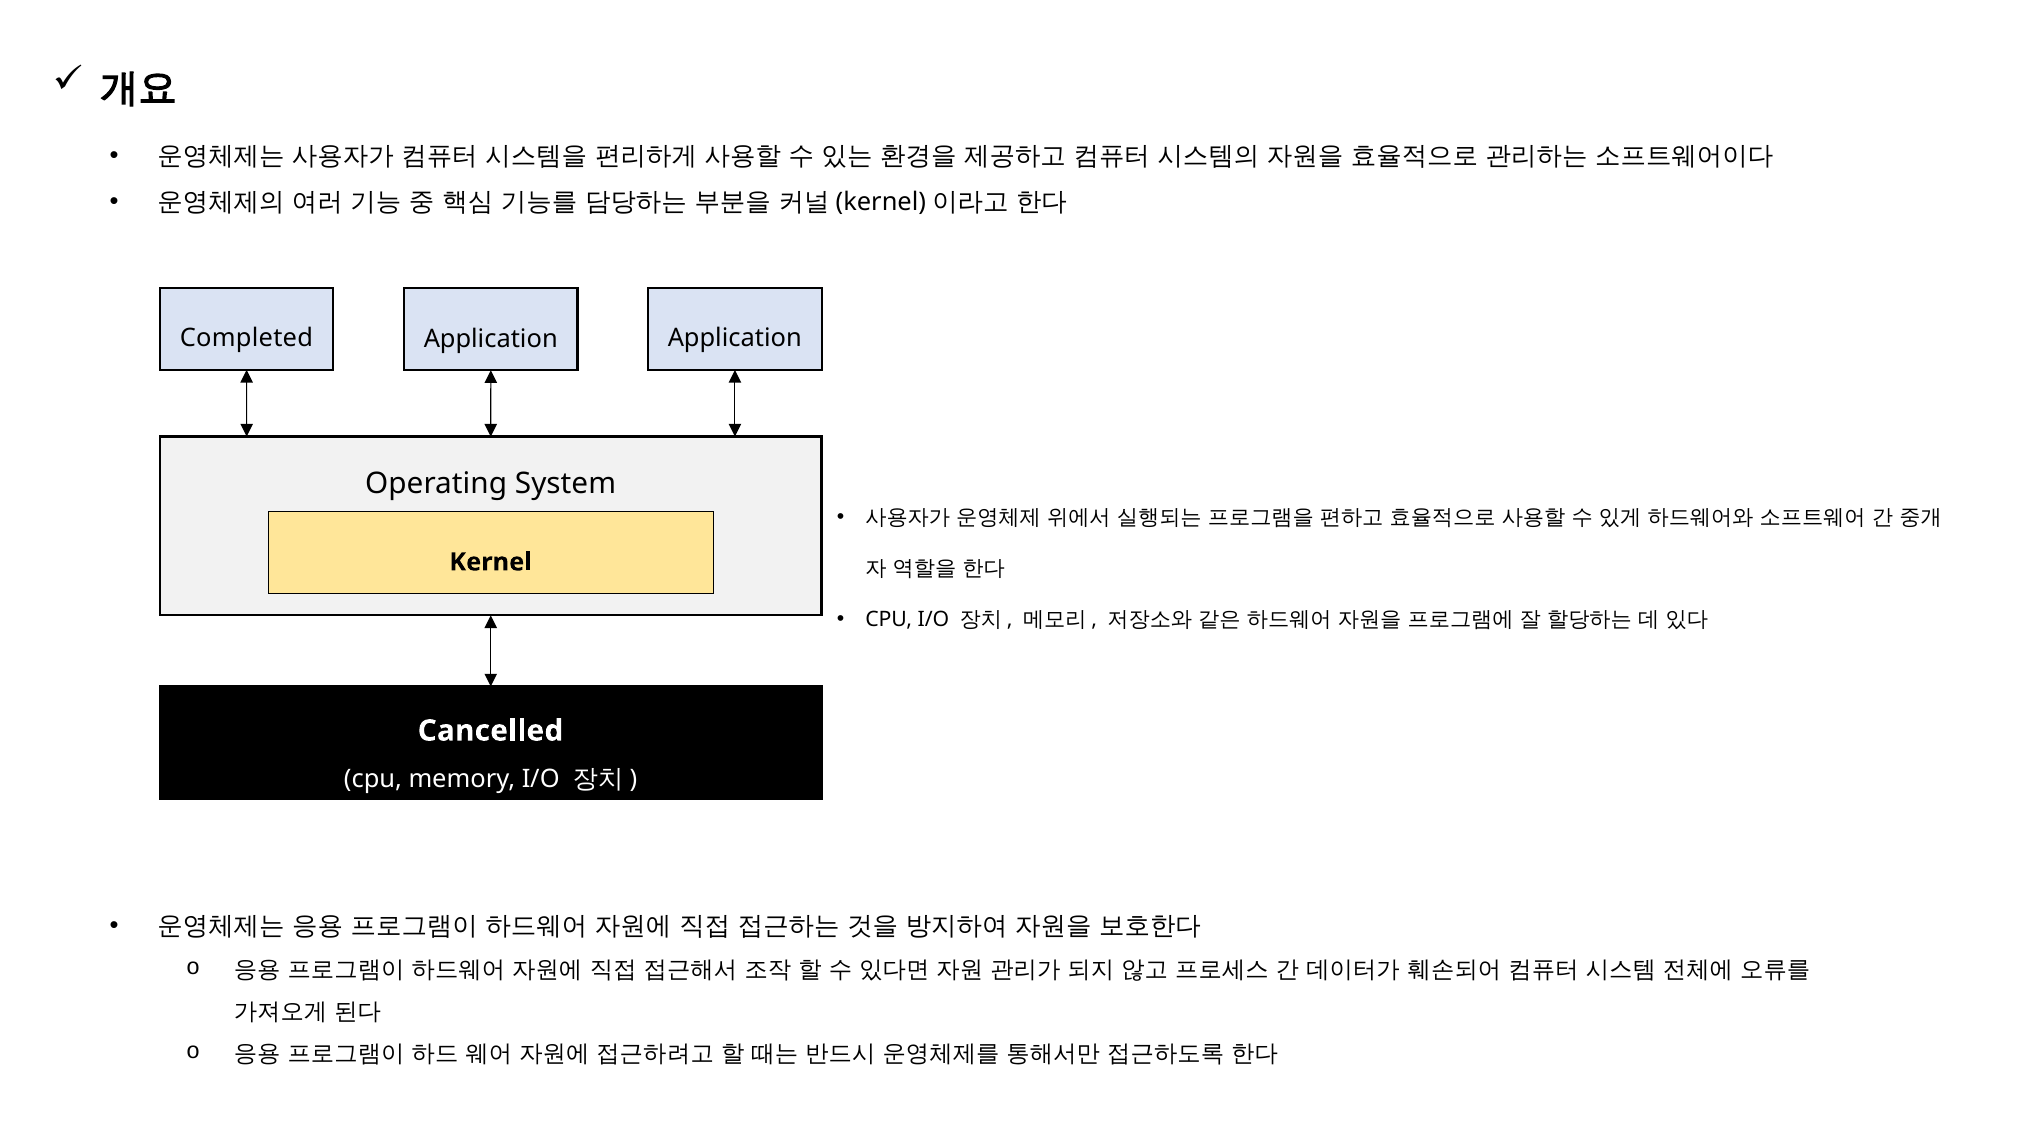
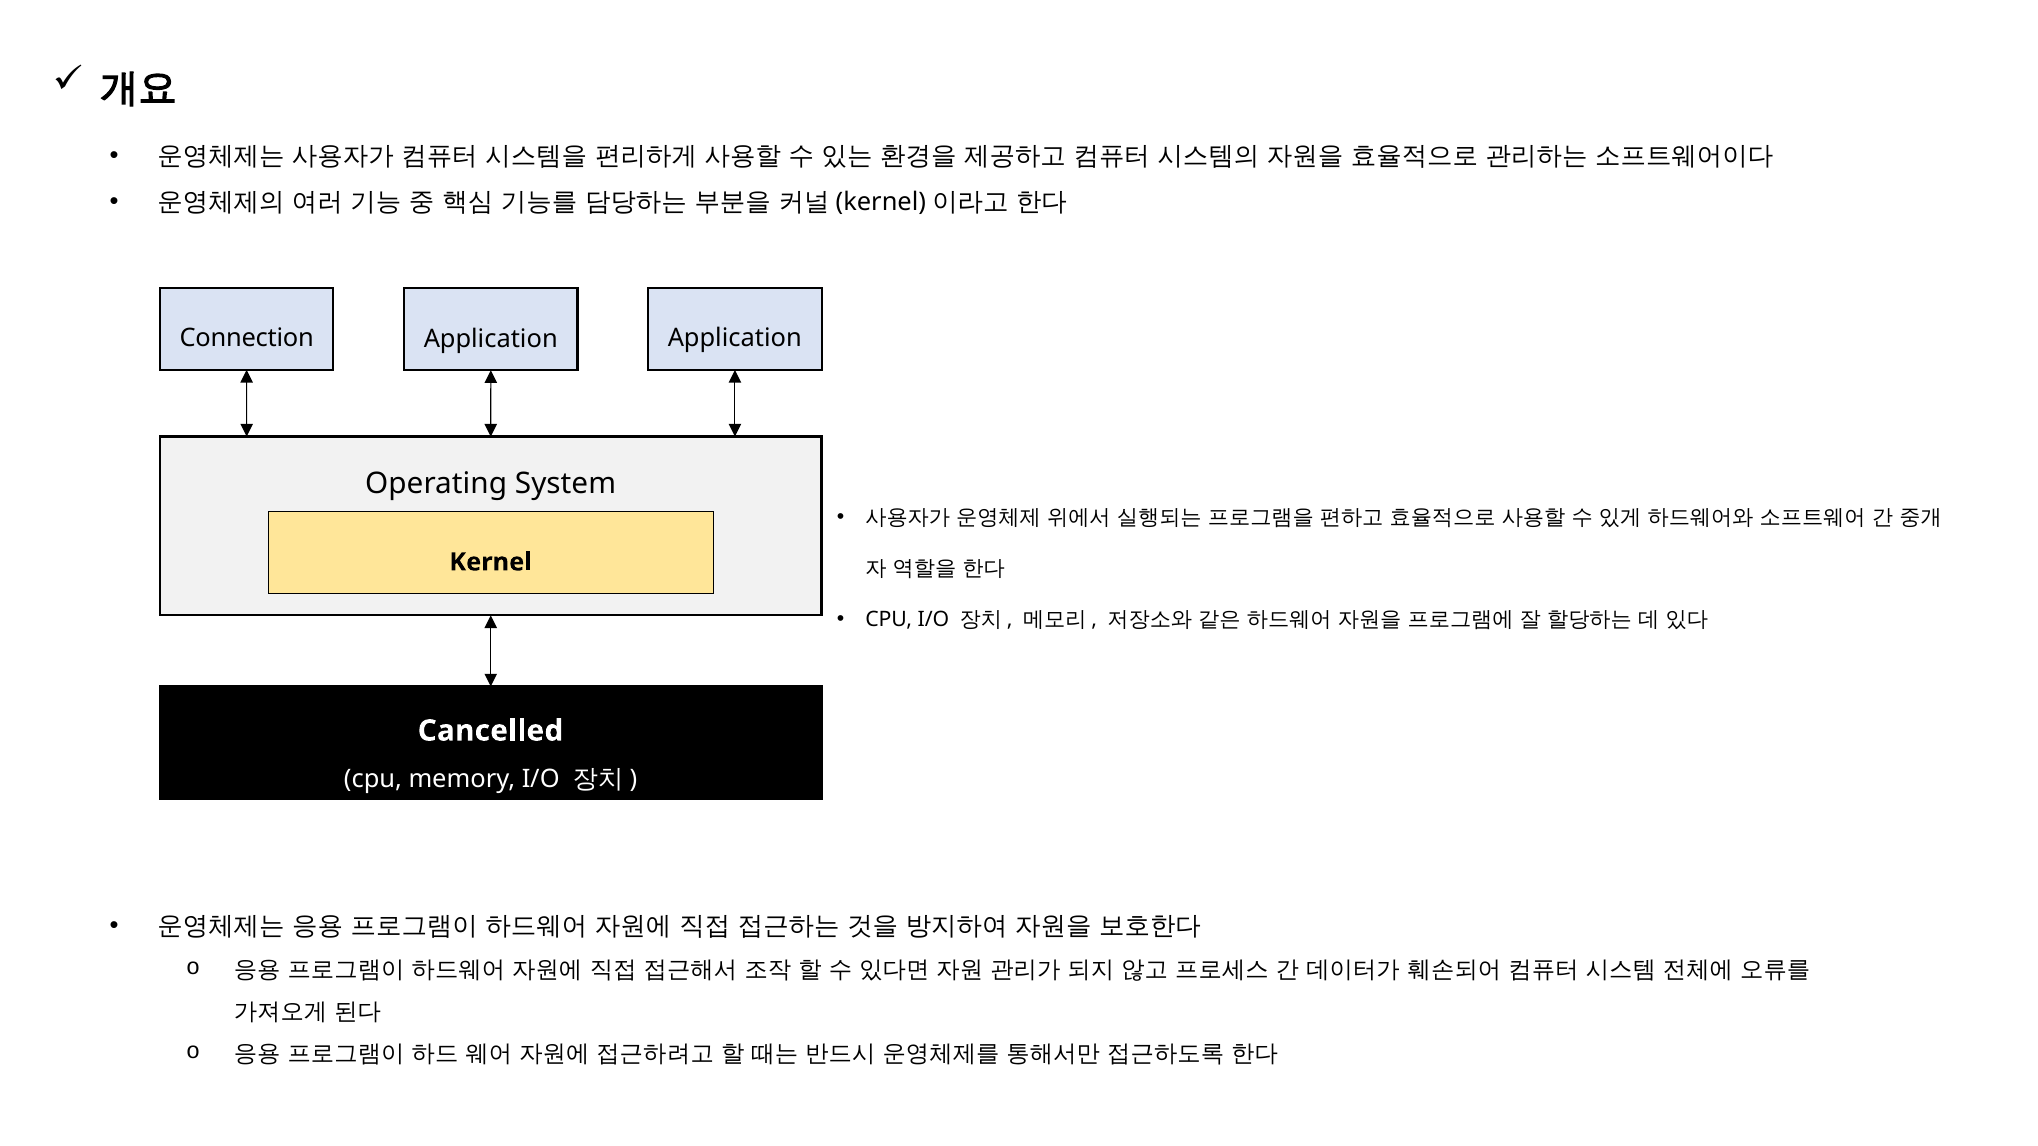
Completed: Completed -> Connection
